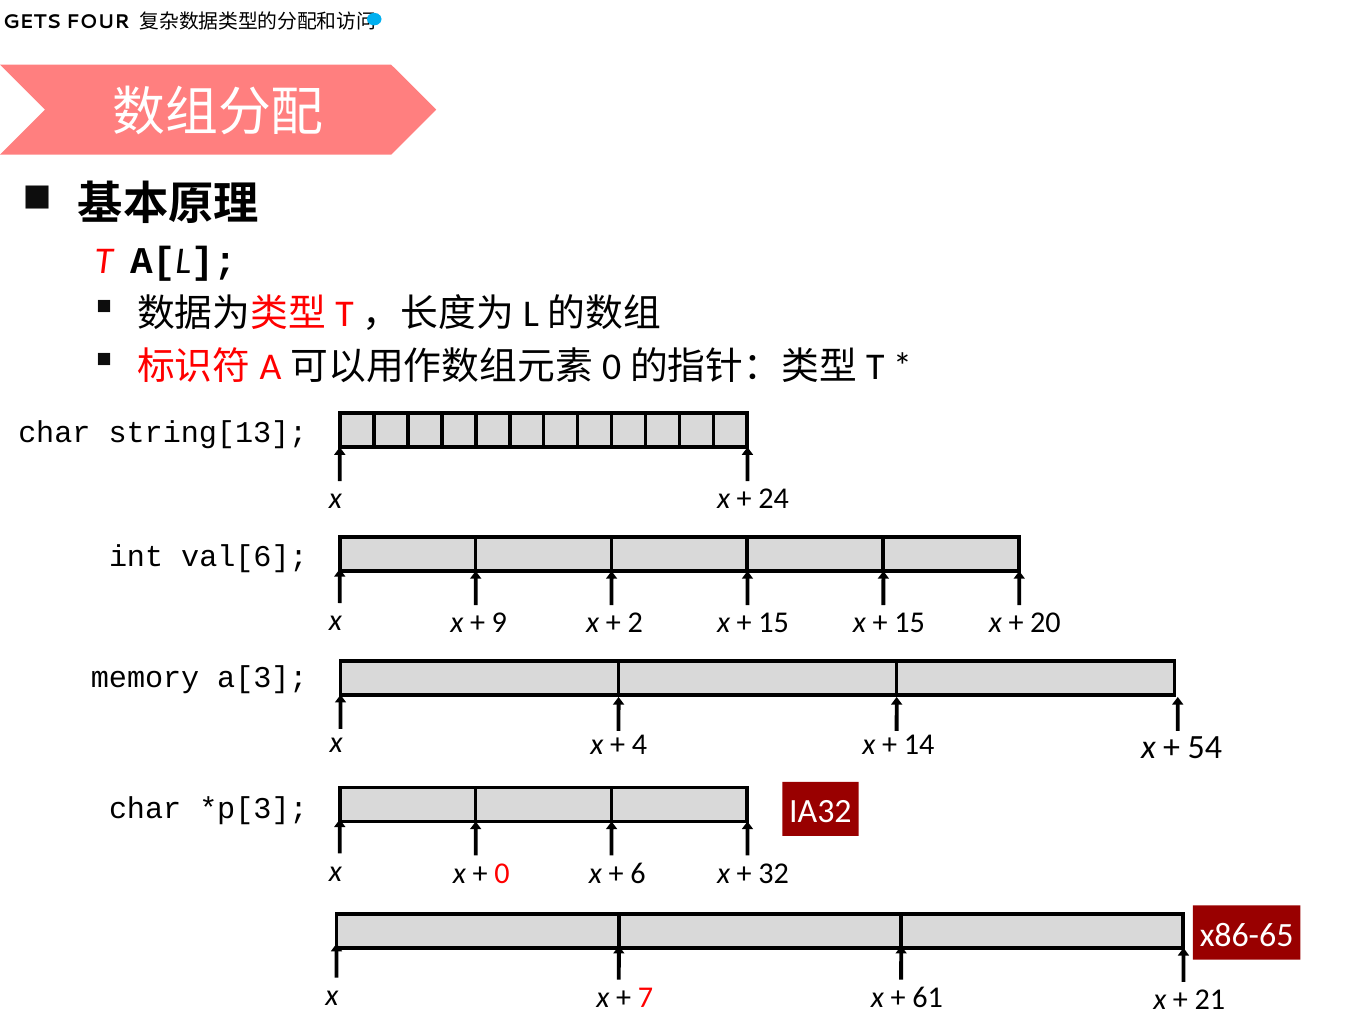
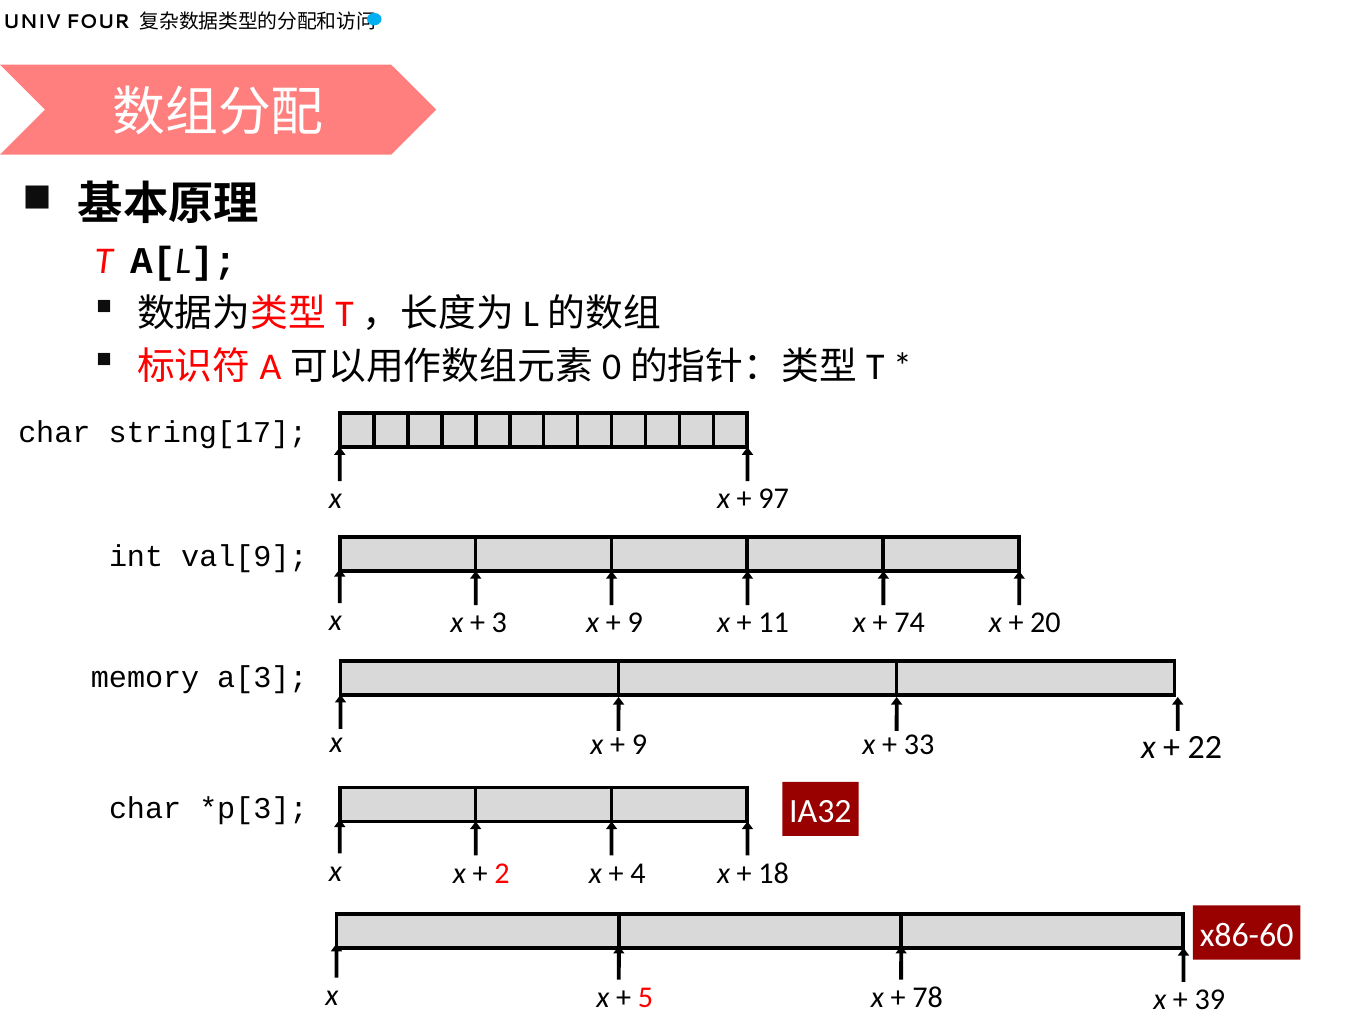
GETS: GETS -> UNIV
string[13: string[13 -> string[17
24: 24 -> 97
val[6: val[6 -> val[9
9: 9 -> 3
2 at (635, 623): 2 -> 9
15 at (774, 623): 15 -> 11
15 at (910, 623): 15 -> 74
4 at (639, 745): 4 -> 9
14: 14 -> 33
54: 54 -> 22
0: 0 -> 2
6: 6 -> 4
32: 32 -> 18
x86-65: x86-65 -> x86-60
7: 7 -> 5
61: 61 -> 78
21: 21 -> 39
